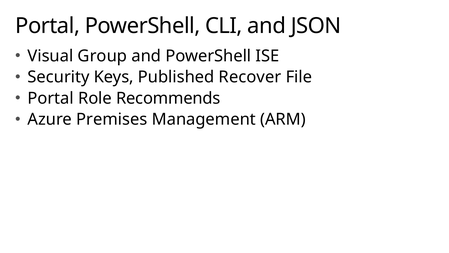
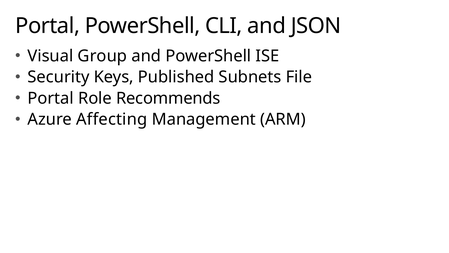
Recover: Recover -> Subnets
Premises: Premises -> Affecting
